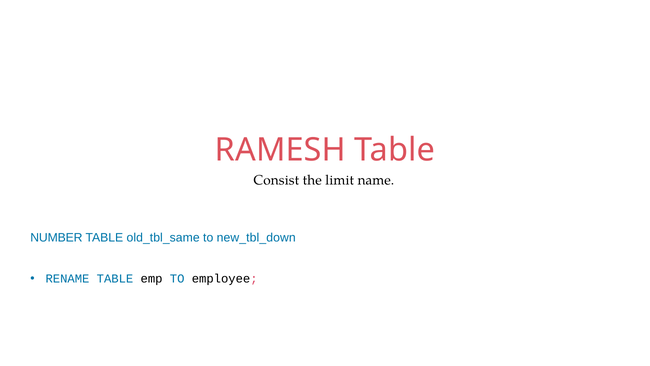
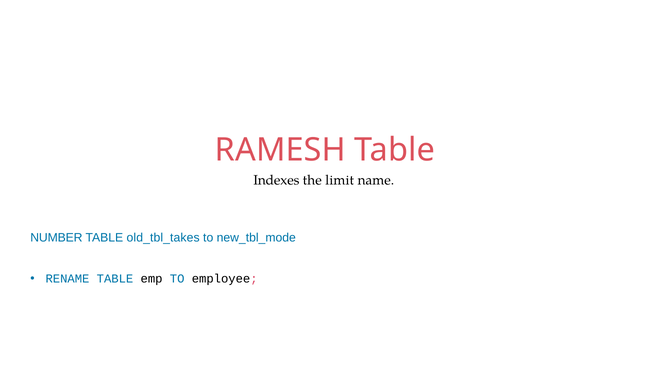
Consist: Consist -> Indexes
old_tbl_same: old_tbl_same -> old_tbl_takes
new_tbl_down: new_tbl_down -> new_tbl_mode
